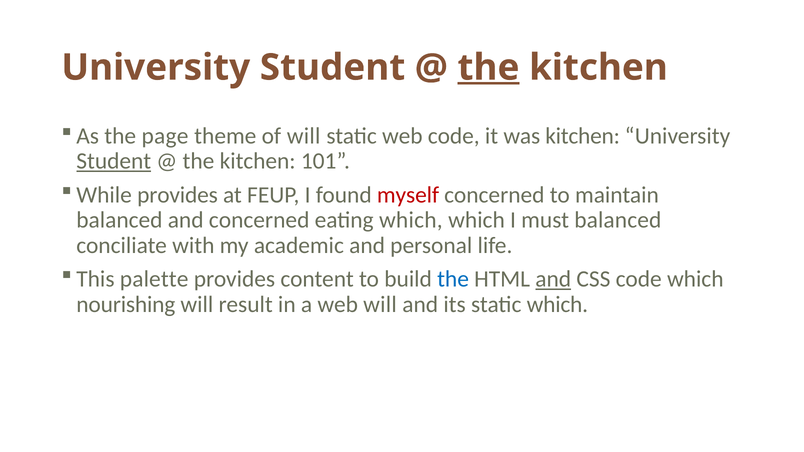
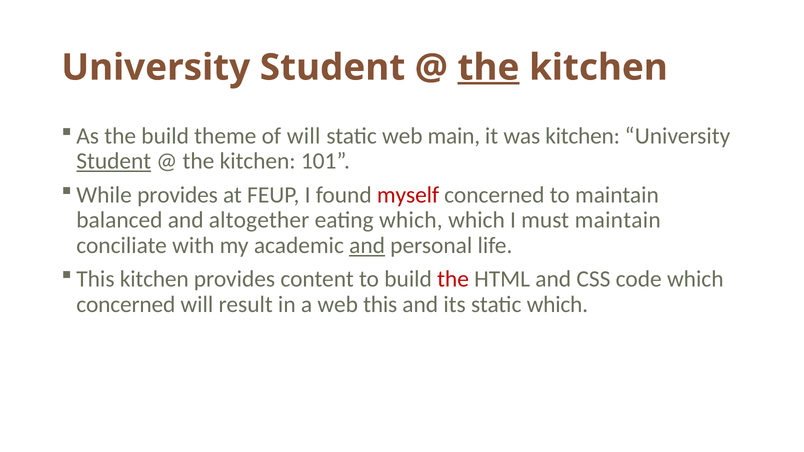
the page: page -> build
web code: code -> main
and concerned: concerned -> altogether
must balanced: balanced -> maintain
and at (367, 246) underline: none -> present
This palette: palette -> kitchen
the at (453, 279) colour: blue -> red
and at (553, 279) underline: present -> none
nourishing at (126, 305): nourishing -> concerned
web will: will -> this
